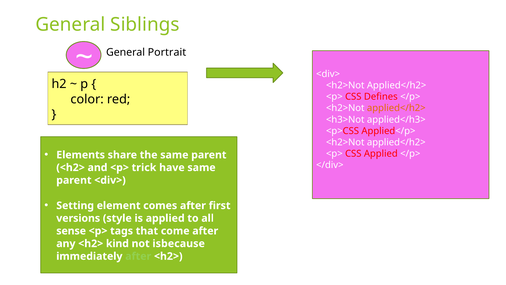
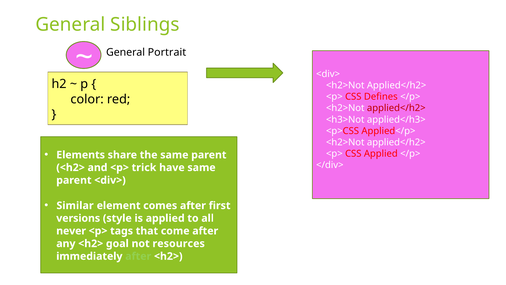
applied</h2> at (396, 108) colour: orange -> red
Setting: Setting -> Similar
sense: sense -> never
kind: kind -> goal
isbecause: isbecause -> resources
